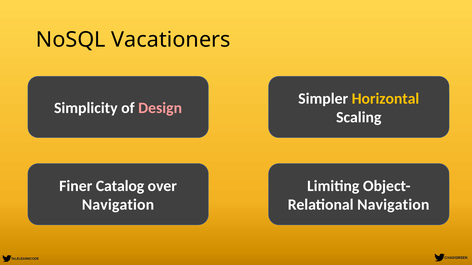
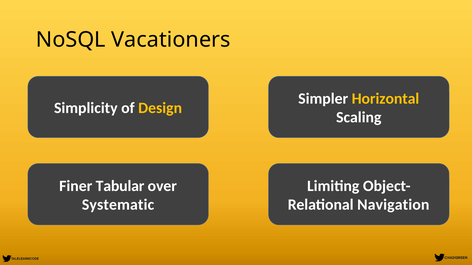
Design colour: pink -> yellow
Catalog: Catalog -> Tabular
Navigation at (118, 205): Navigation -> Systematic
